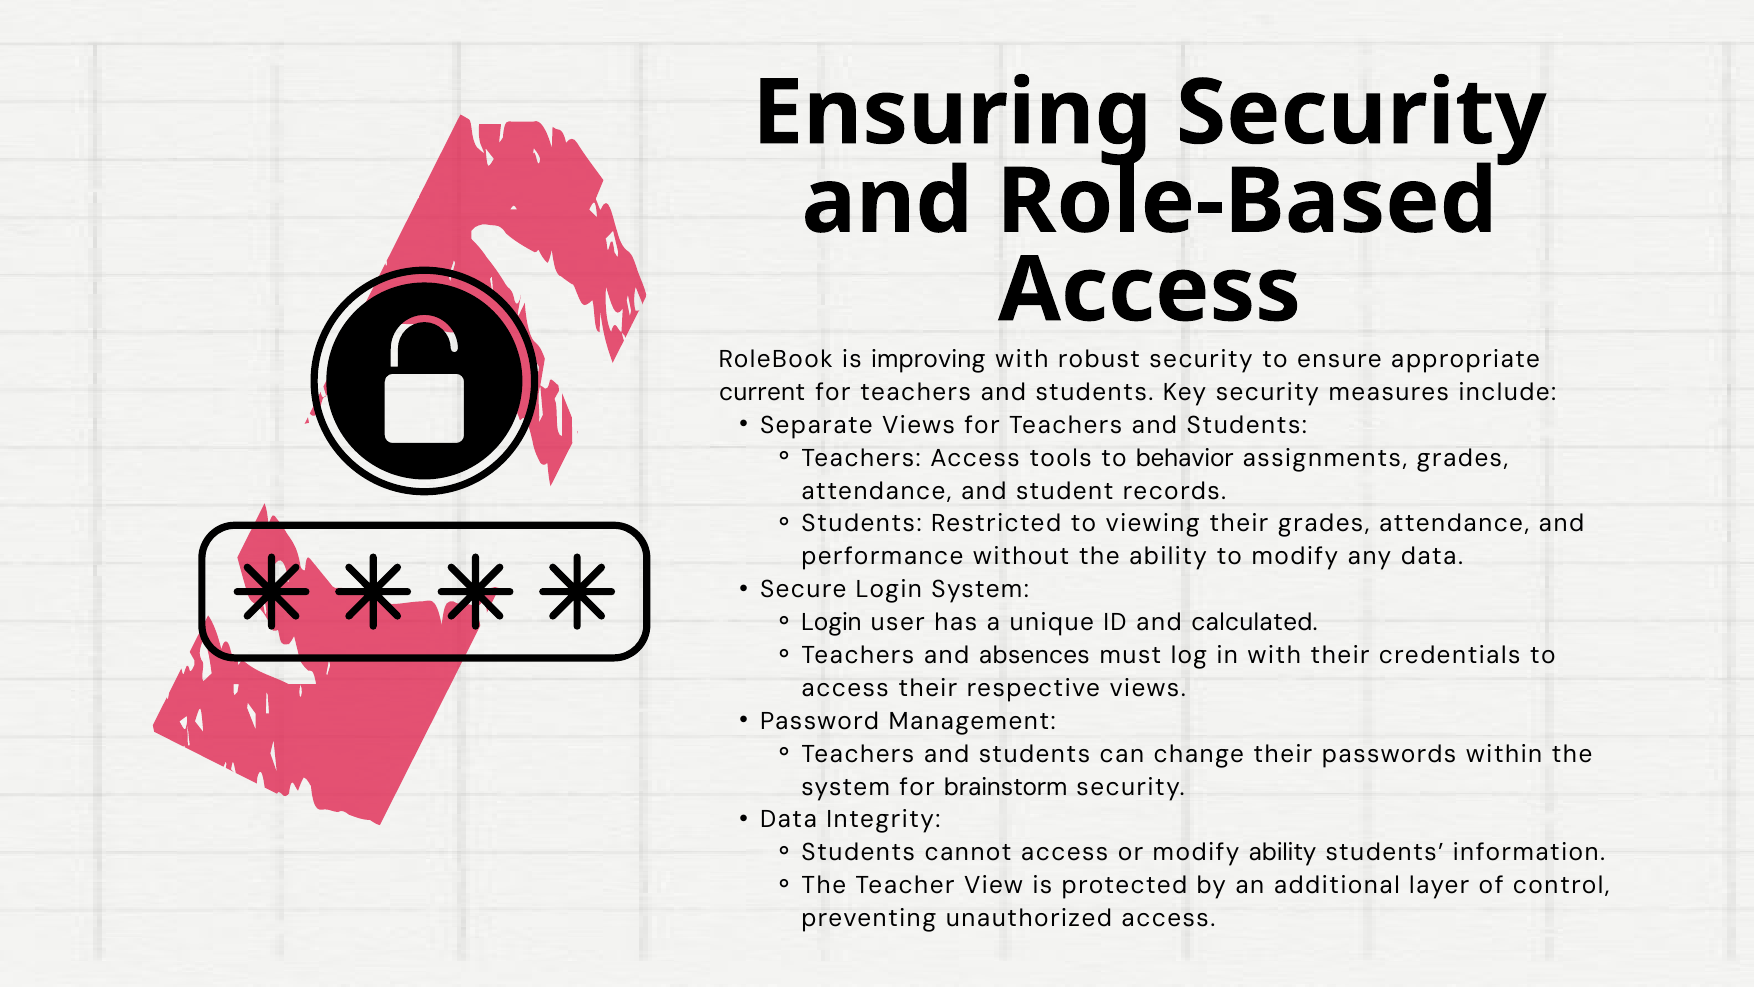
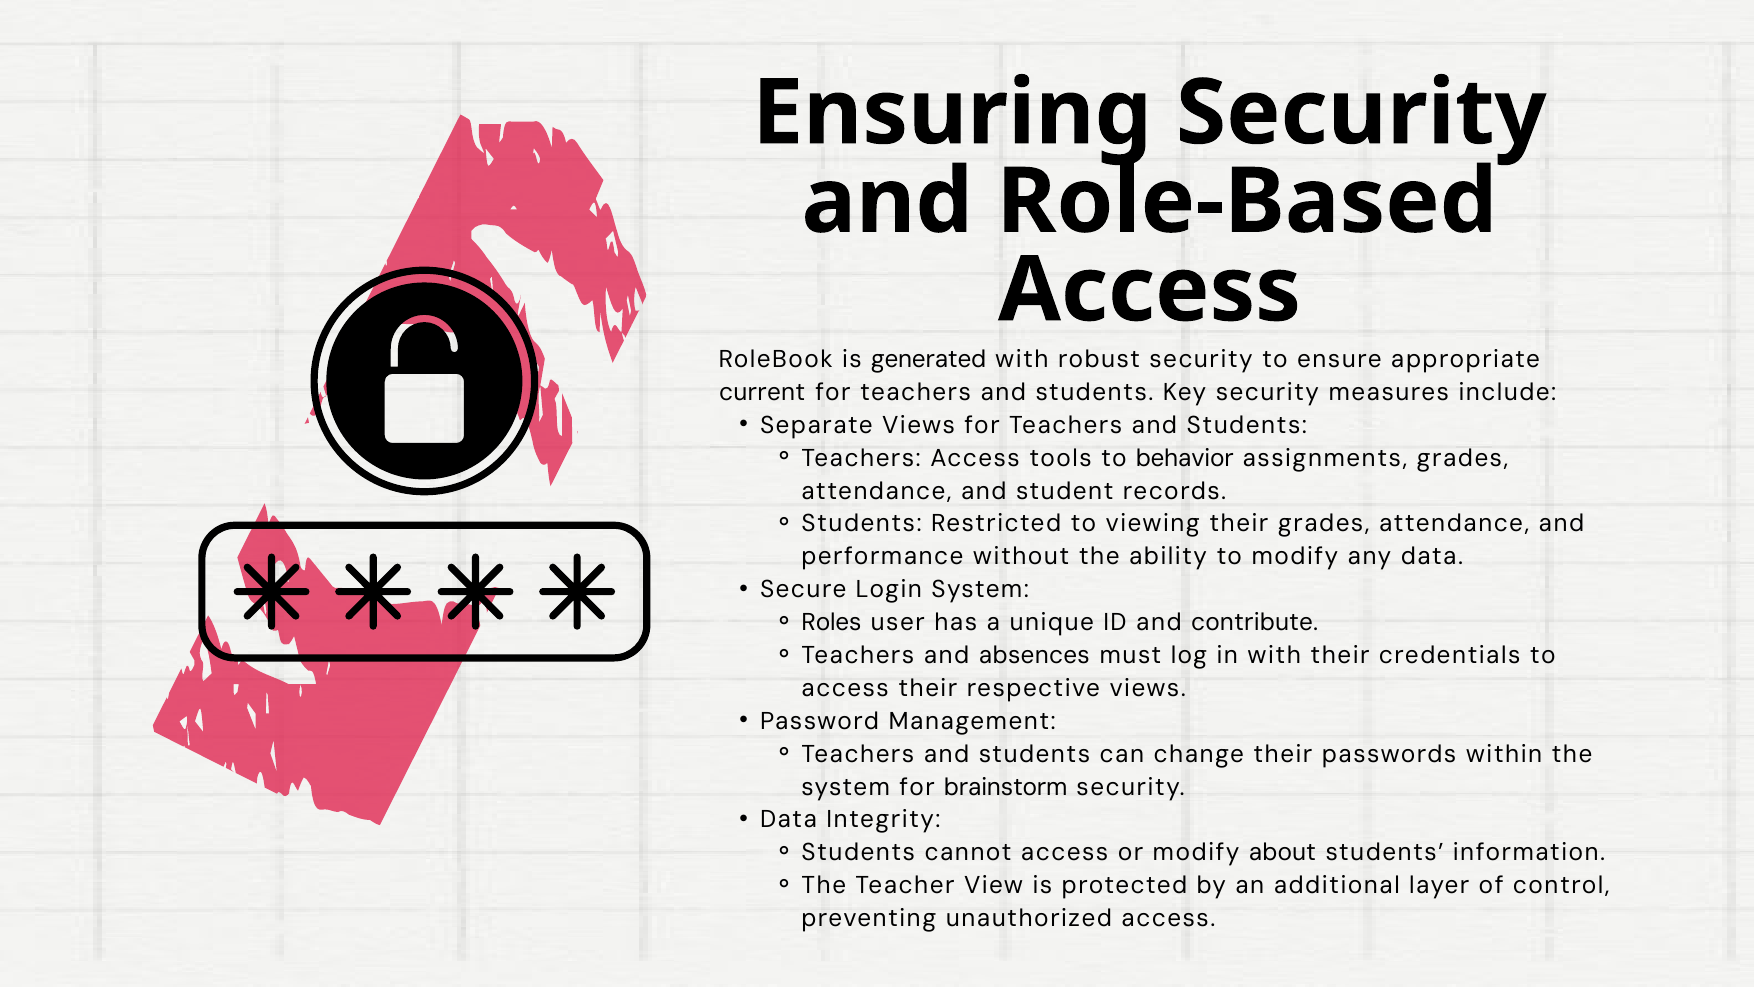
improving: improving -> generated
Login at (831, 622): Login -> Roles
calculated: calculated -> contribute
modify ability: ability -> about
